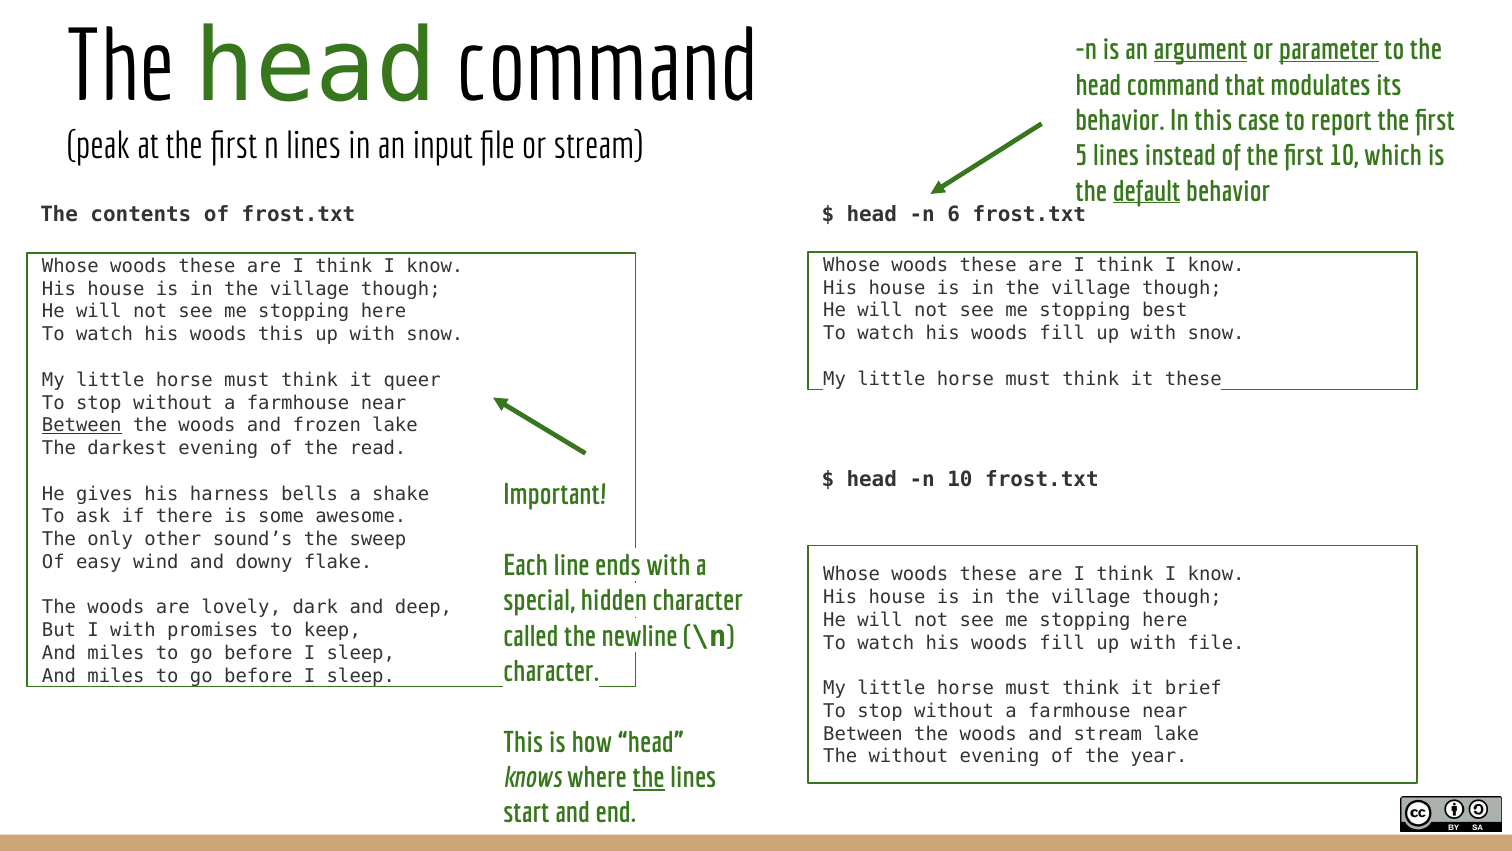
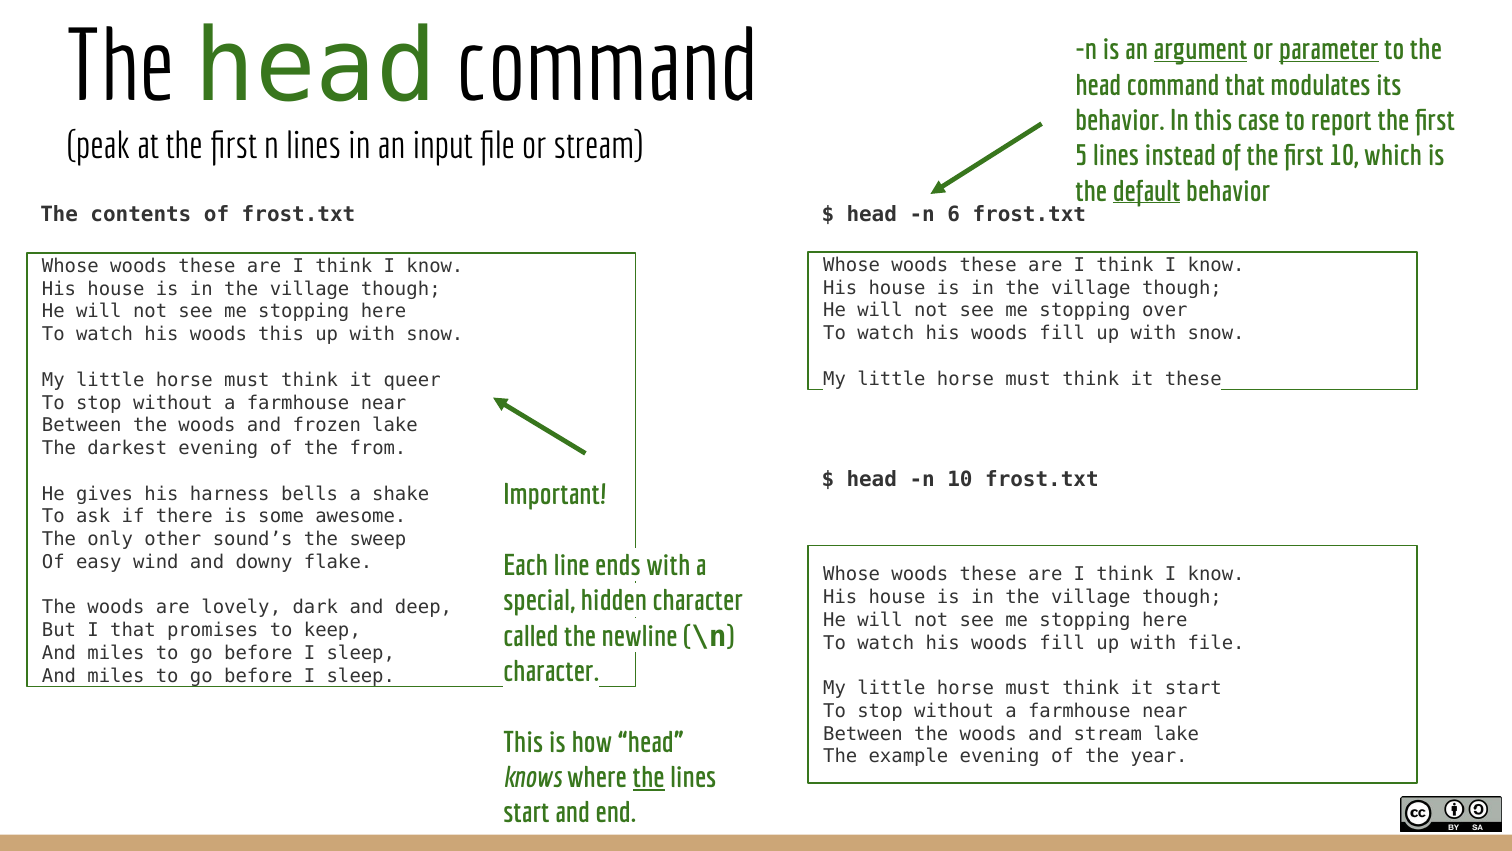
best: best -> over
Between at (82, 425) underline: present -> none
read: read -> from
I with: with -> that
it brief: brief -> start
The without: without -> example
